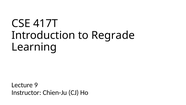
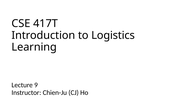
Regrade: Regrade -> Logistics
